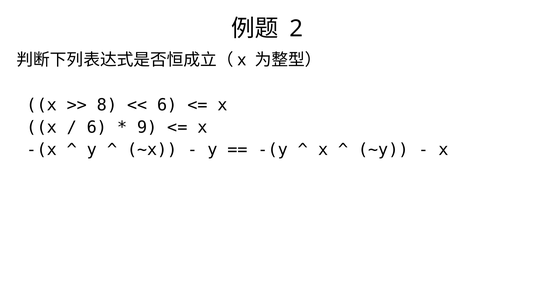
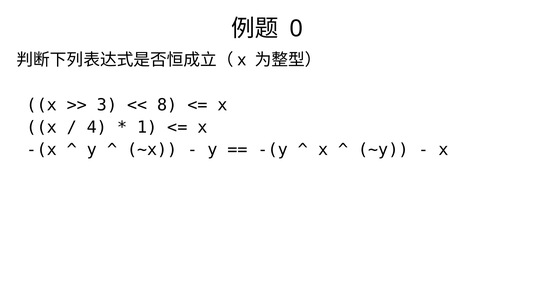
2: 2 -> 0
8: 8 -> 3
6 at (167, 105): 6 -> 8
6 at (97, 127): 6 -> 4
9: 9 -> 1
